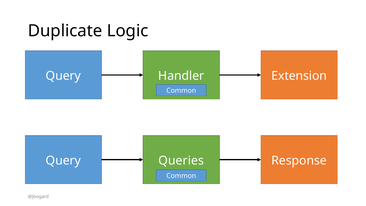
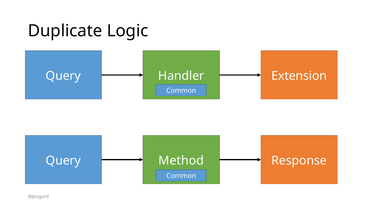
Queries: Queries -> Method
